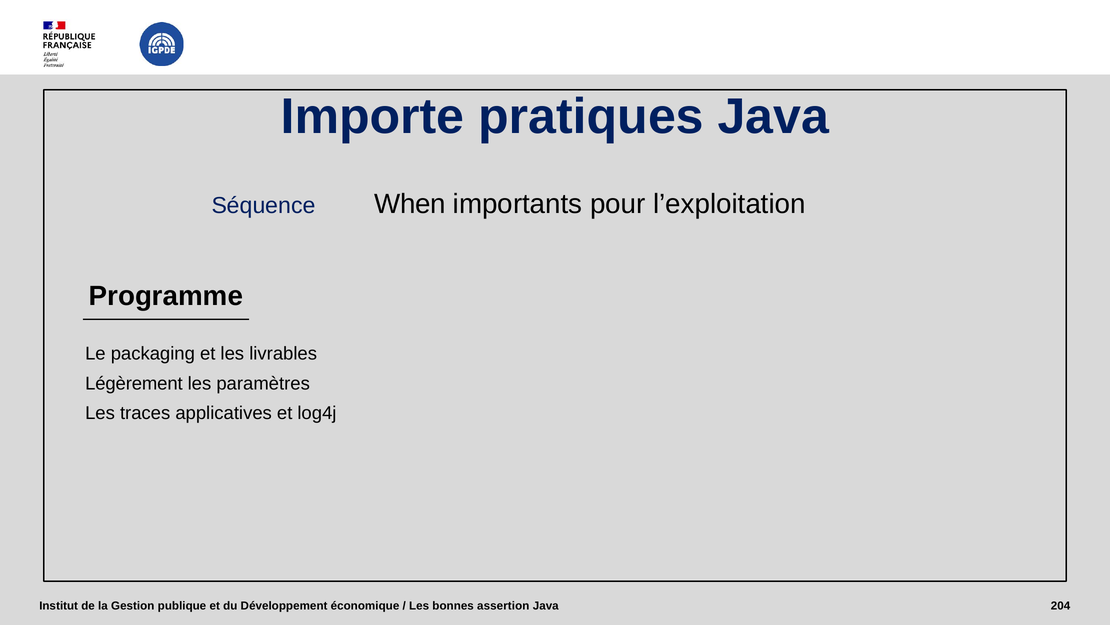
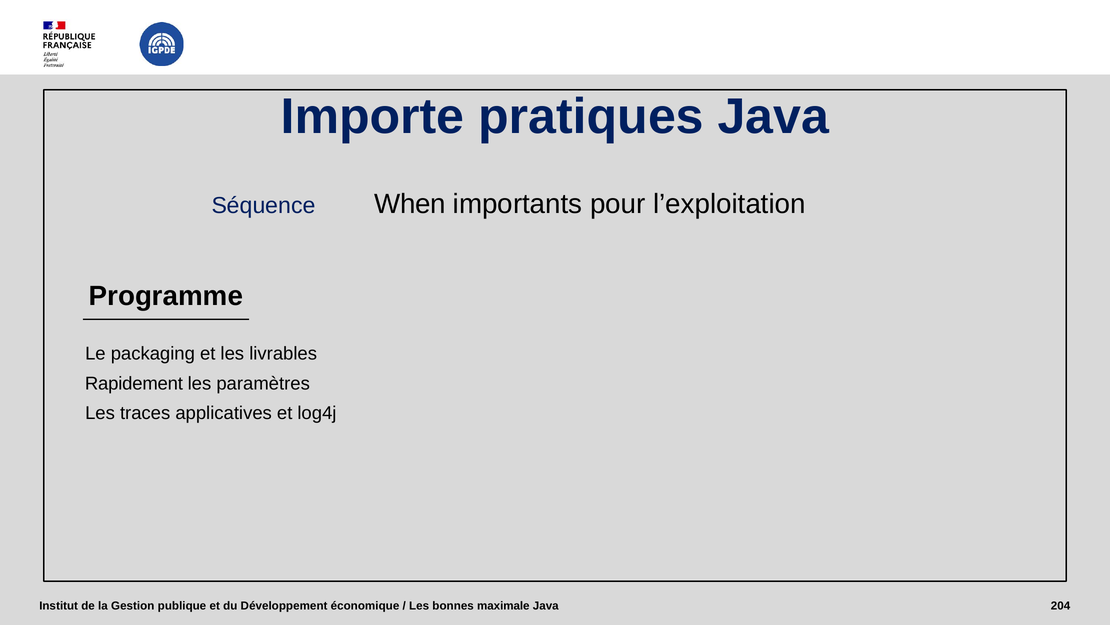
Légèrement: Légèrement -> Rapidement
assertion: assertion -> maximale
